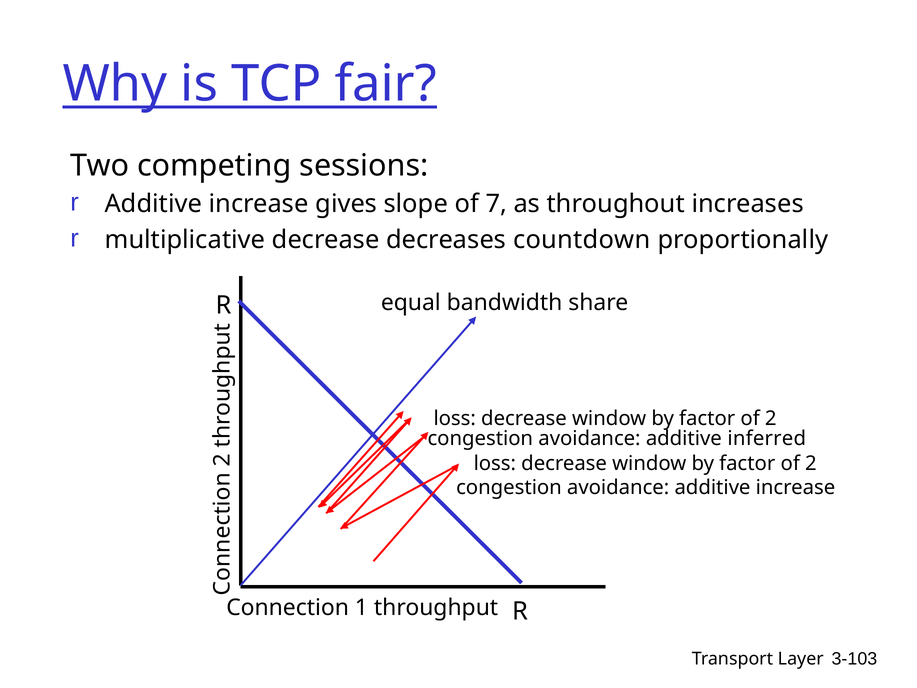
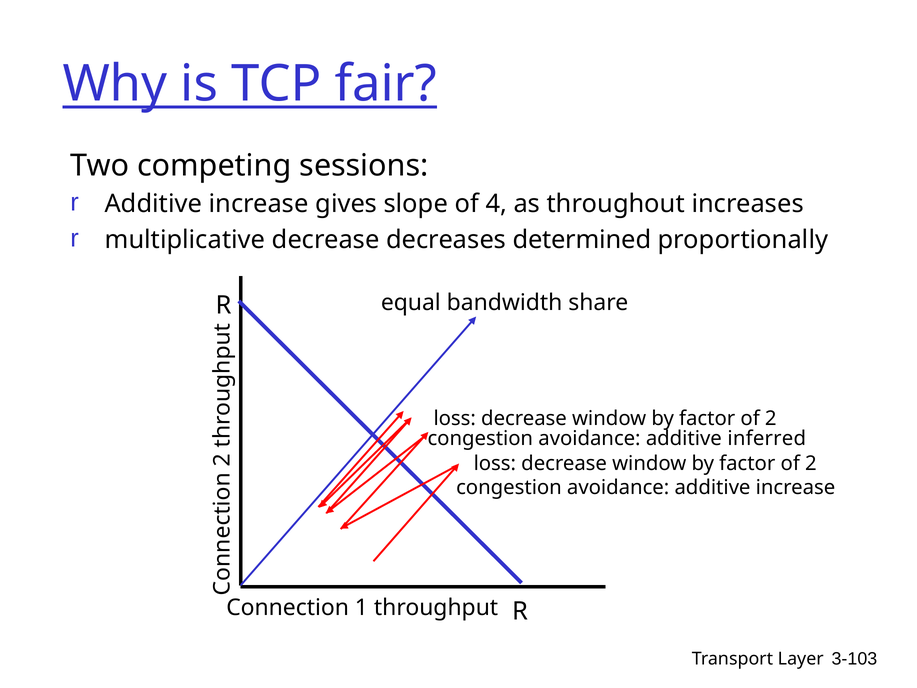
7: 7 -> 4
countdown: countdown -> determined
